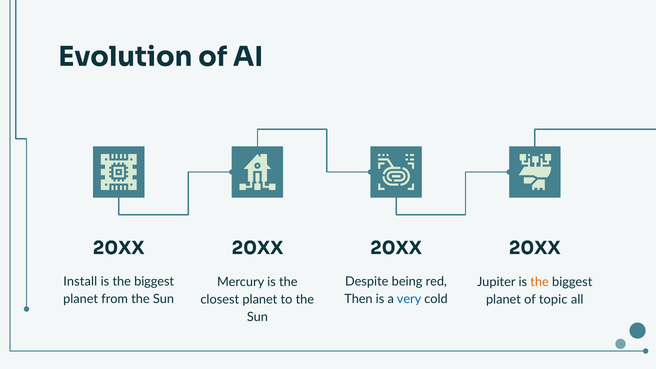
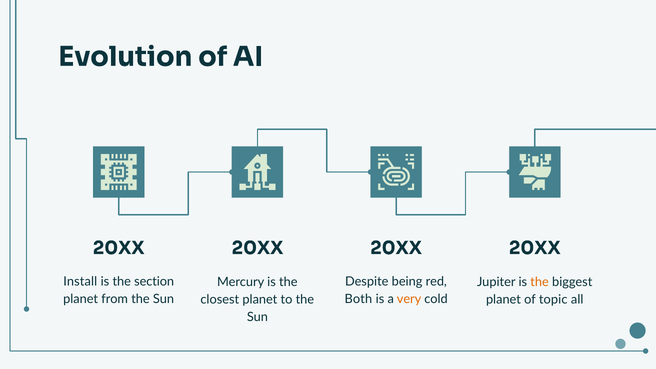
biggest at (154, 282): biggest -> section
Then: Then -> Both
very colour: blue -> orange
